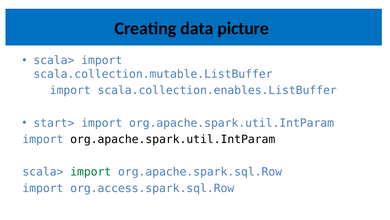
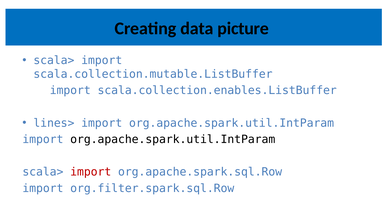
start>: start> -> lines>
import at (91, 171) colour: green -> red
org.access.spark.sql.Row: org.access.spark.sql.Row -> org.filter.spark.sql.Row
